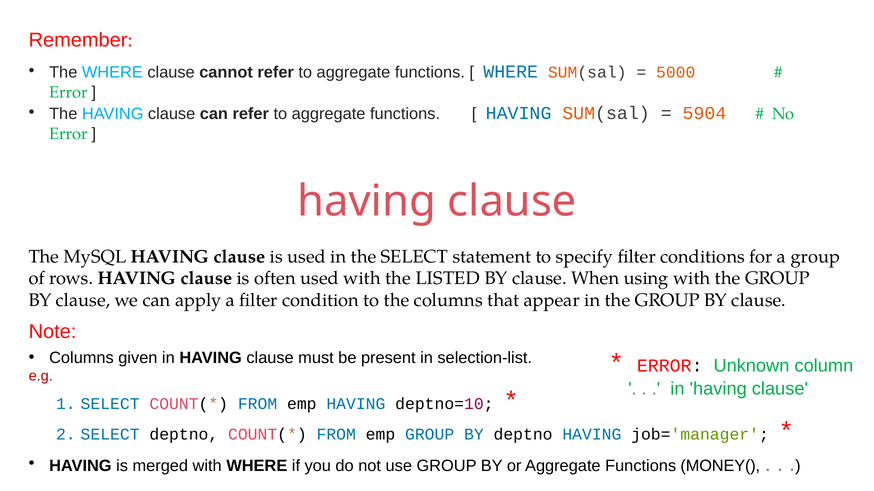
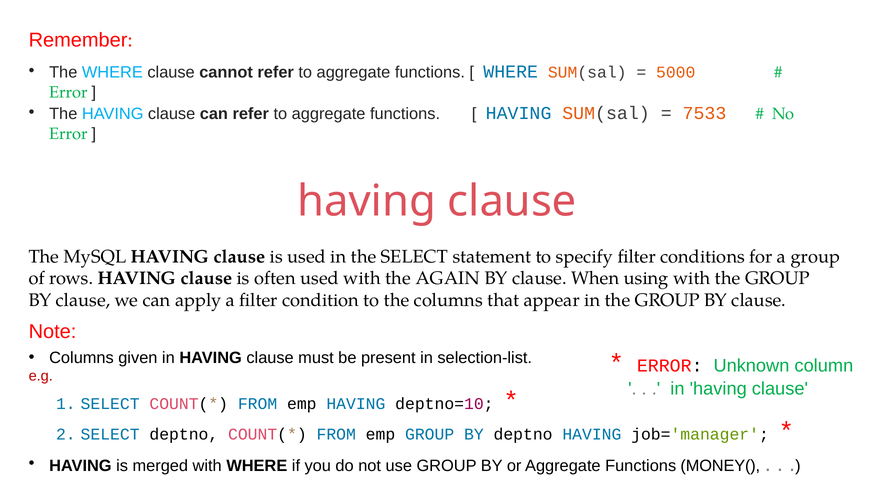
5904: 5904 -> 7533
LISTED: LISTED -> AGAIN
